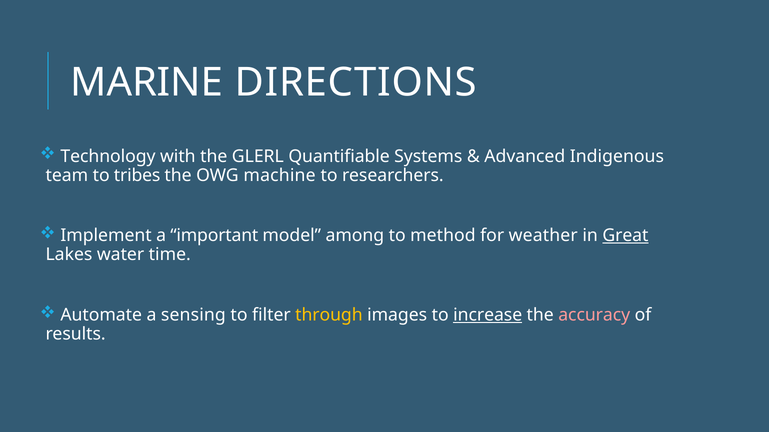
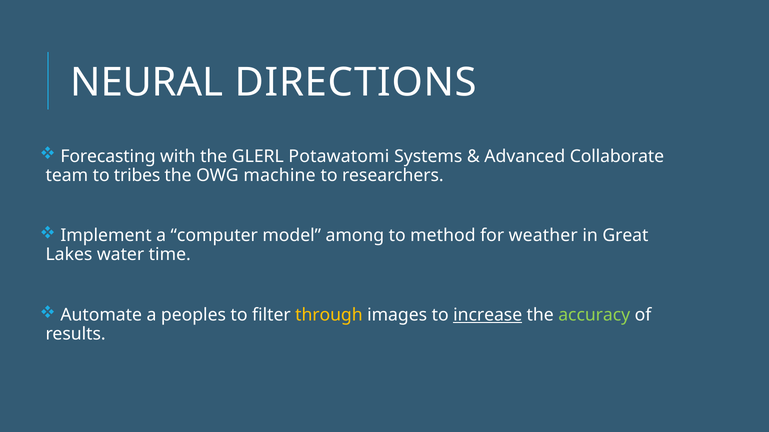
MARINE: MARINE -> NEURAL
Technology: Technology -> Forecasting
Quantifiable: Quantifiable -> Potawatomi
Indigenous: Indigenous -> Collaborate
important: important -> computer
Great underline: present -> none
sensing: sensing -> peoples
accuracy colour: pink -> light green
